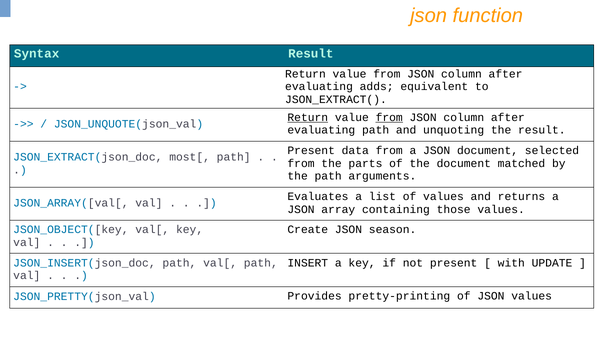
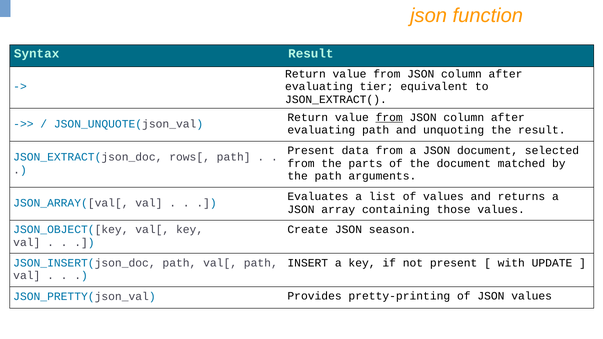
adds: adds -> tier
Return at (308, 117) underline: present -> none
most[: most[ -> rows[
